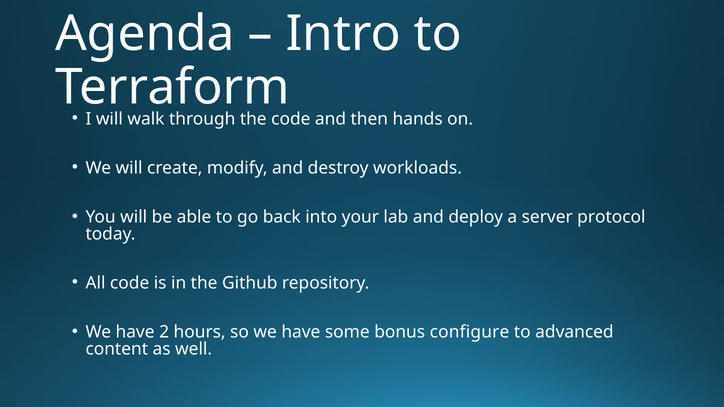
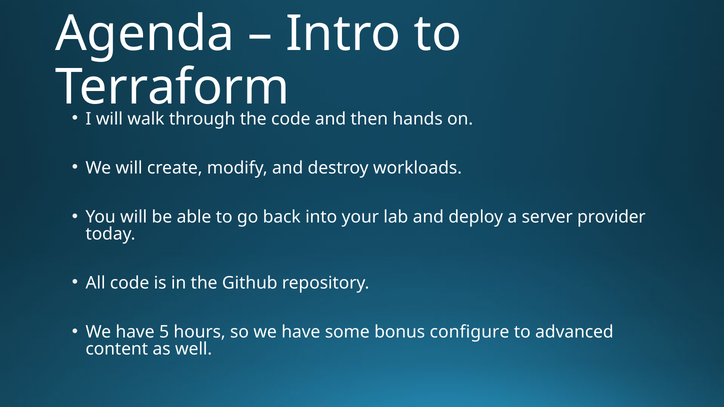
protocol: protocol -> provider
2: 2 -> 5
